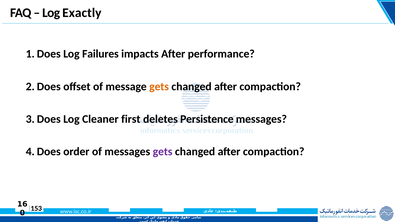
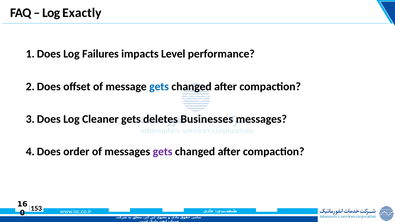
impacts After: After -> Level
gets at (159, 87) colour: orange -> blue
Cleaner first: first -> gets
Persistence: Persistence -> Businesses
